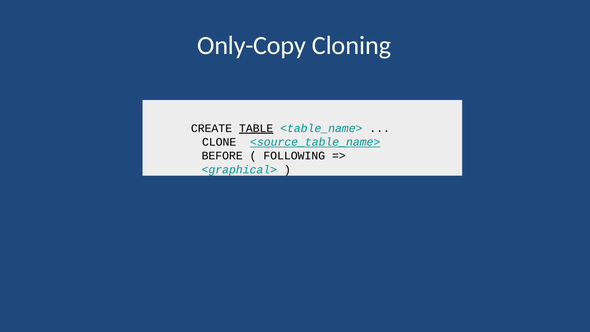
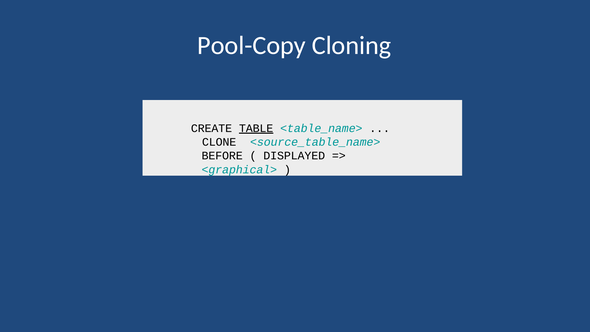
Only-Copy: Only-Copy -> Pool-Copy
<source_table_name> underline: present -> none
FOLLOWING: FOLLOWING -> DISPLAYED
